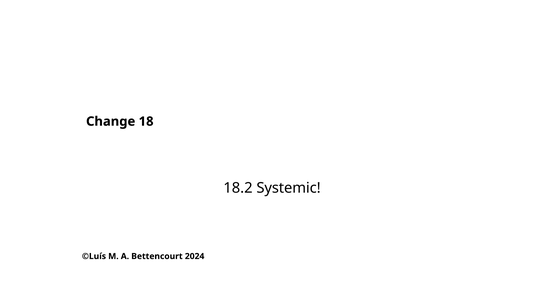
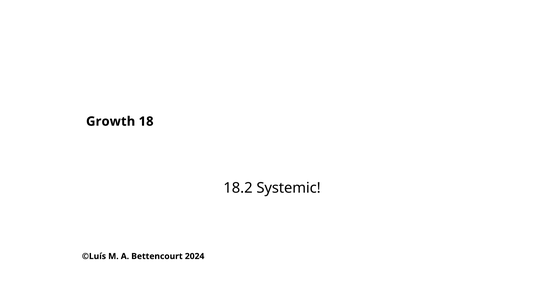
Change: Change -> Growth
